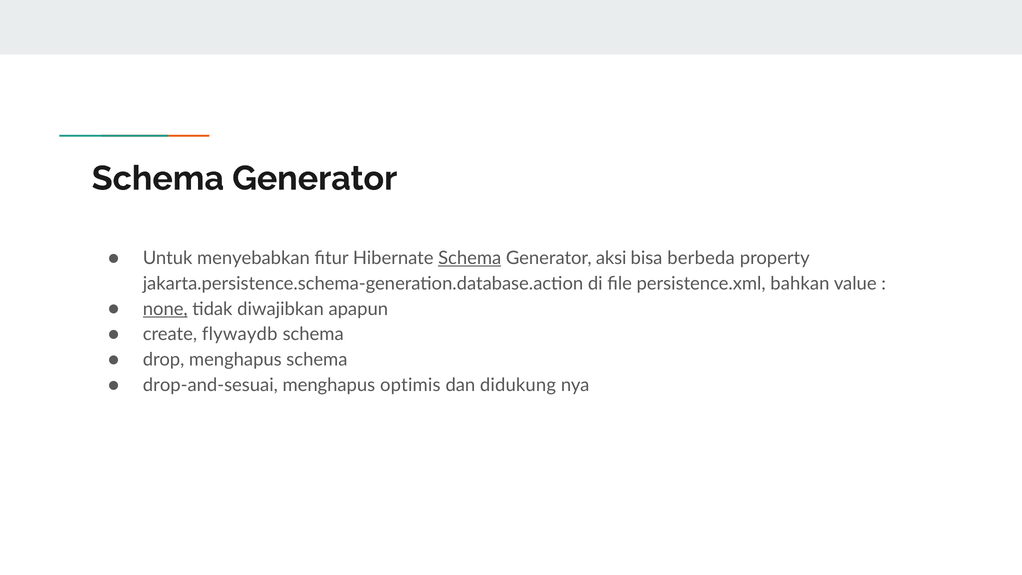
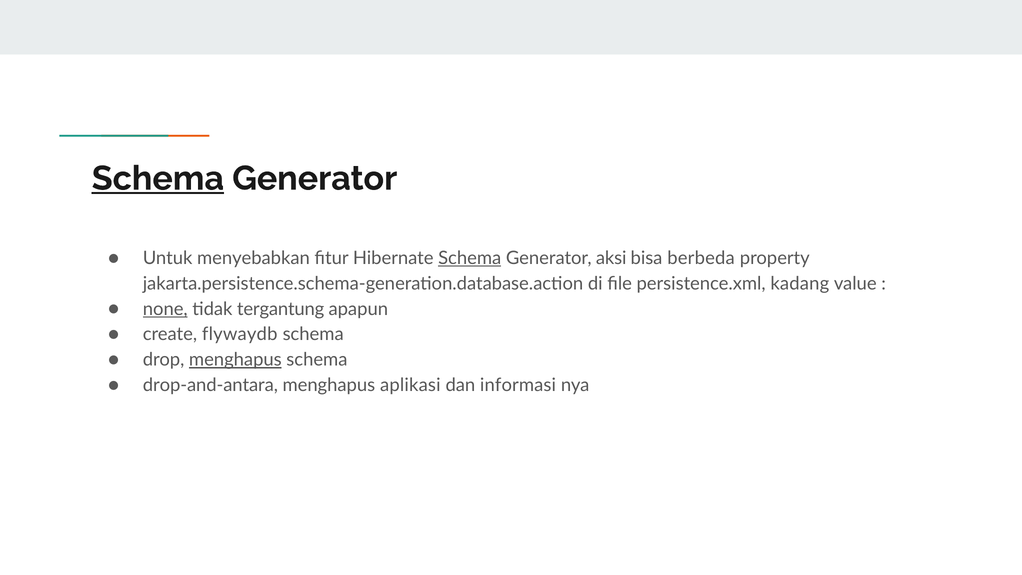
Schema at (158, 178) underline: none -> present
bahkan: bahkan -> kadang
diwajibkan: diwajibkan -> tergantung
menghapus at (235, 360) underline: none -> present
drop-and-sesuai: drop-and-sesuai -> drop-and-antara
optimis: optimis -> aplikasi
didukung: didukung -> informasi
